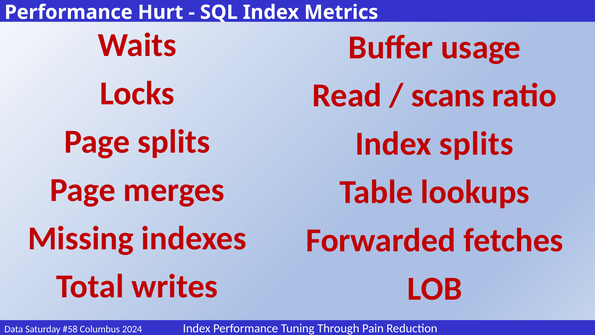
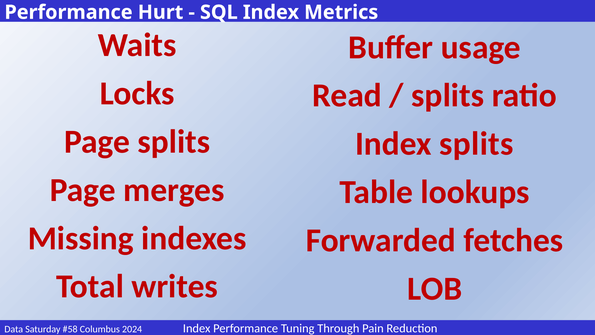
scans at (448, 96): scans -> splits
